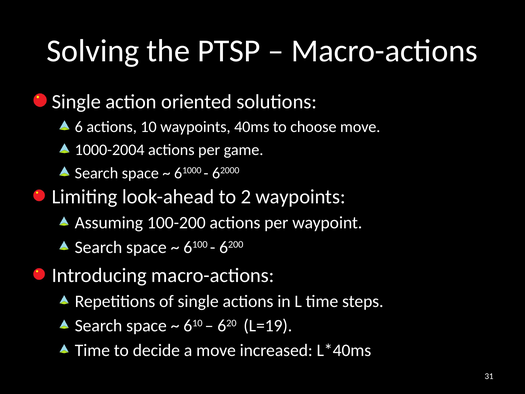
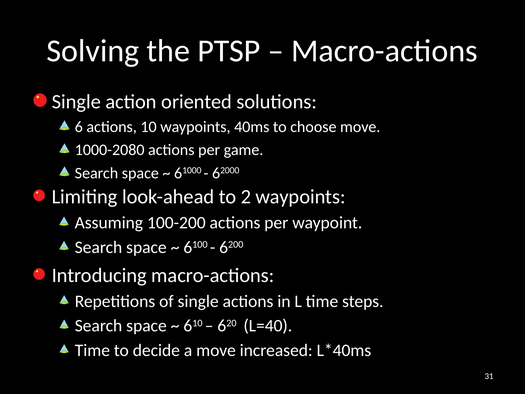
1000-2004: 1000-2004 -> 1000-2080
L=19: L=19 -> L=40
